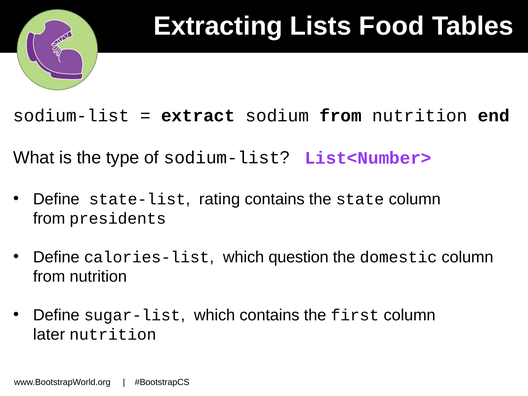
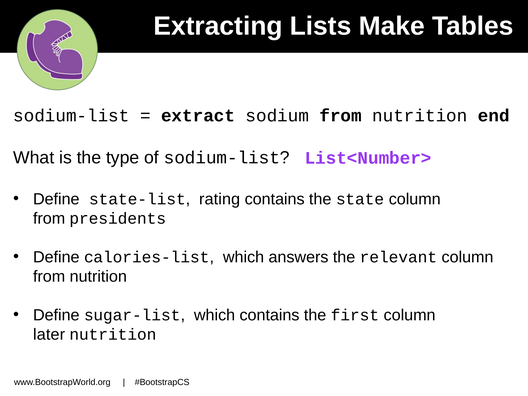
Food: Food -> Make
question: question -> answers
domestic: domestic -> relevant
